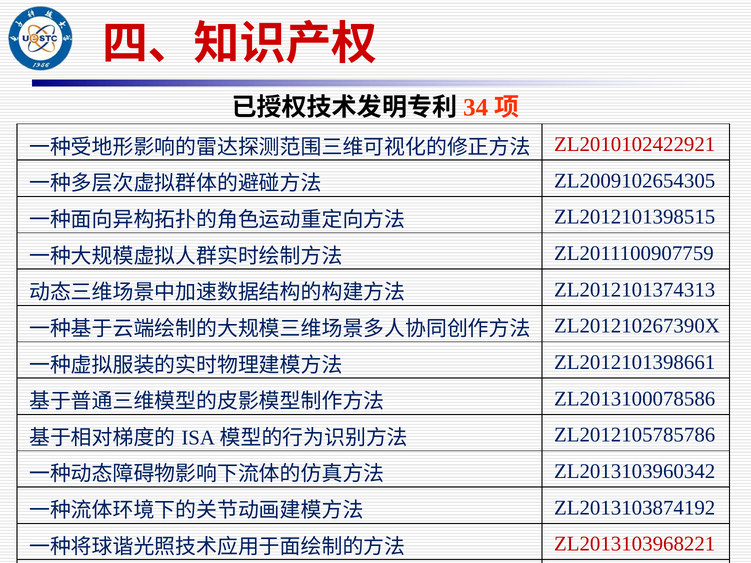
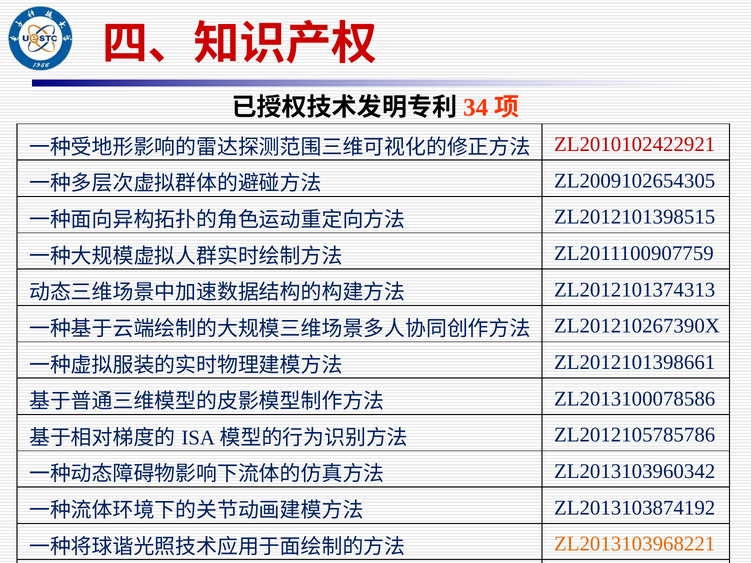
ZL2013103968221 colour: red -> orange
